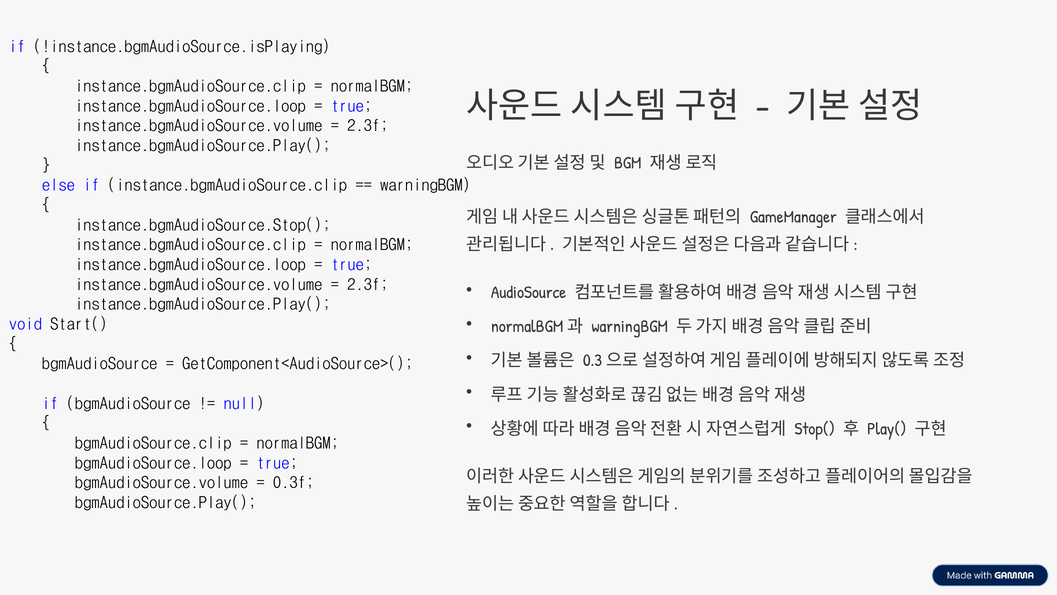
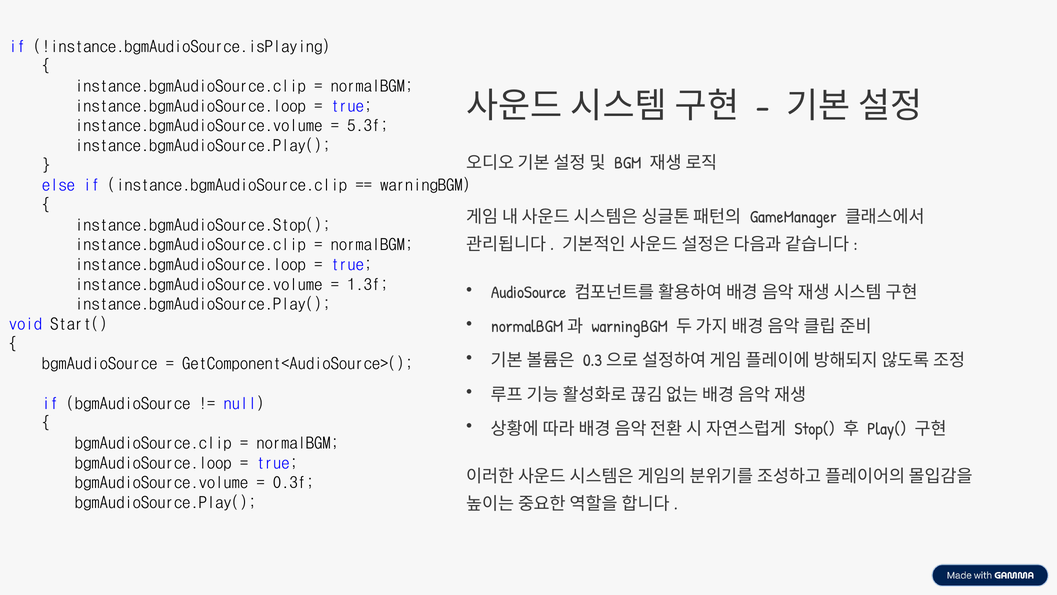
2.3f at (368, 126): 2.3f -> 5.3f
2.3f at (368, 284): 2.3f -> 1.3f
